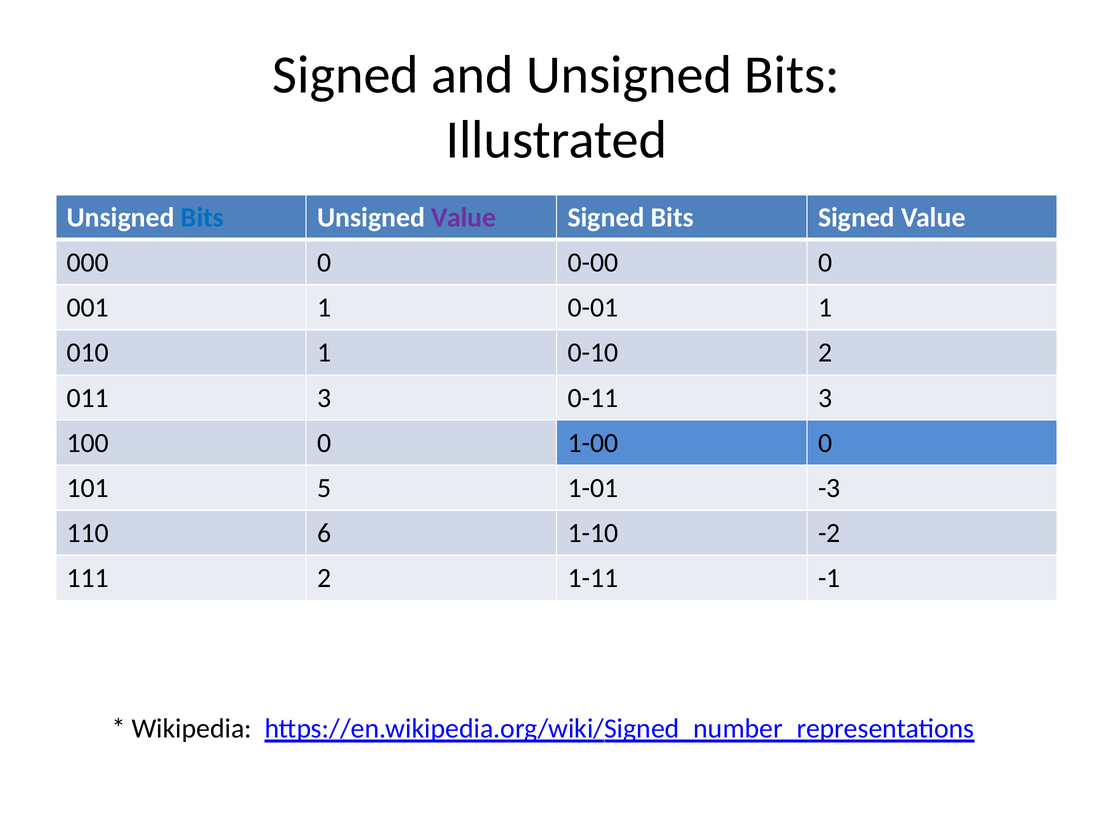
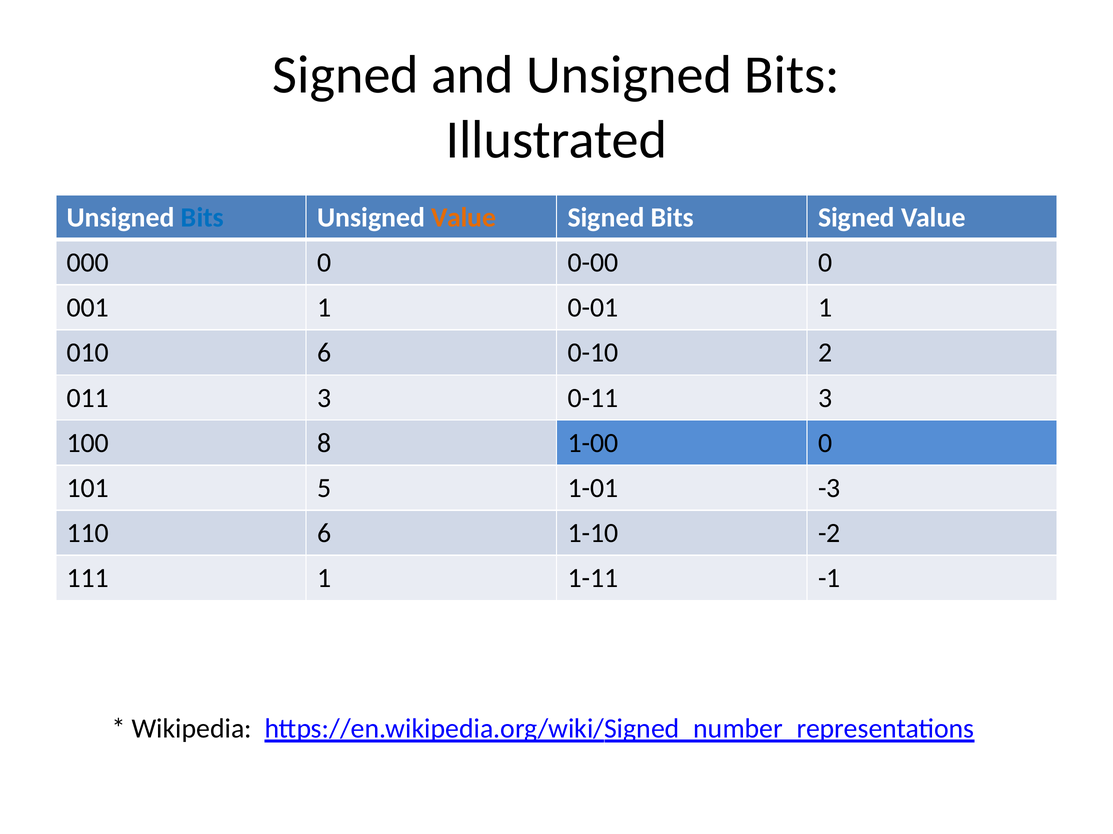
Value at (464, 218) colour: purple -> orange
010 1: 1 -> 6
100 0: 0 -> 8
111 2: 2 -> 1
